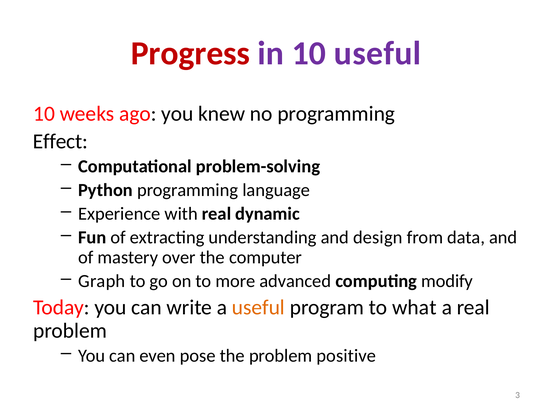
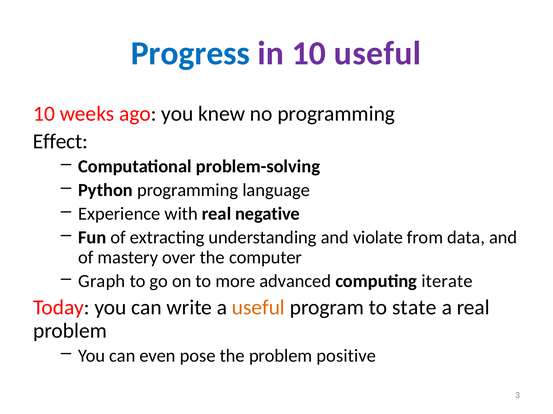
Progress colour: red -> blue
dynamic: dynamic -> negative
design: design -> violate
modify: modify -> iterate
what: what -> state
